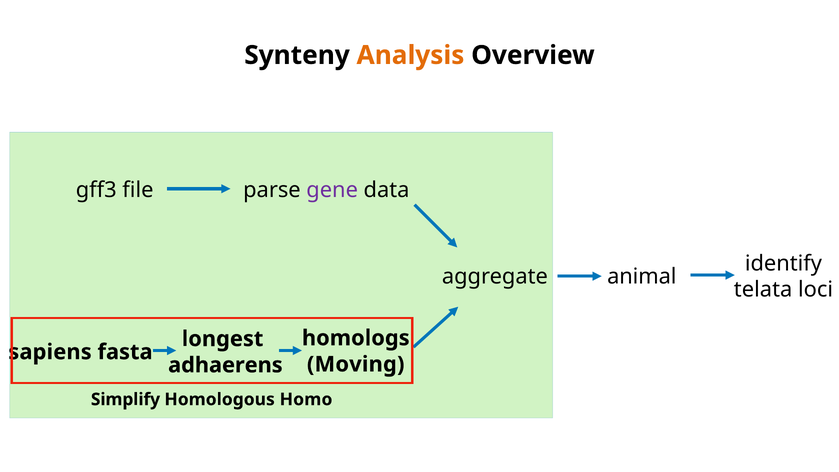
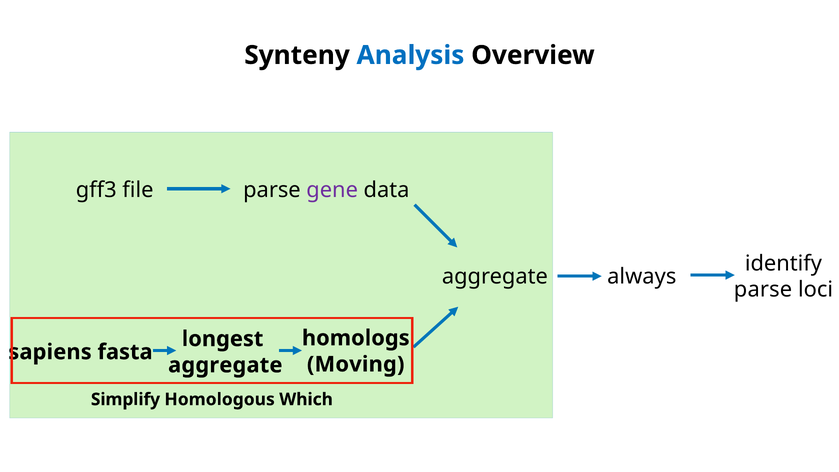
Analysis colour: orange -> blue
animal: animal -> always
telata at (763, 290): telata -> parse
adhaerens at (225, 365): adhaerens -> aggregate
Homo: Homo -> Which
